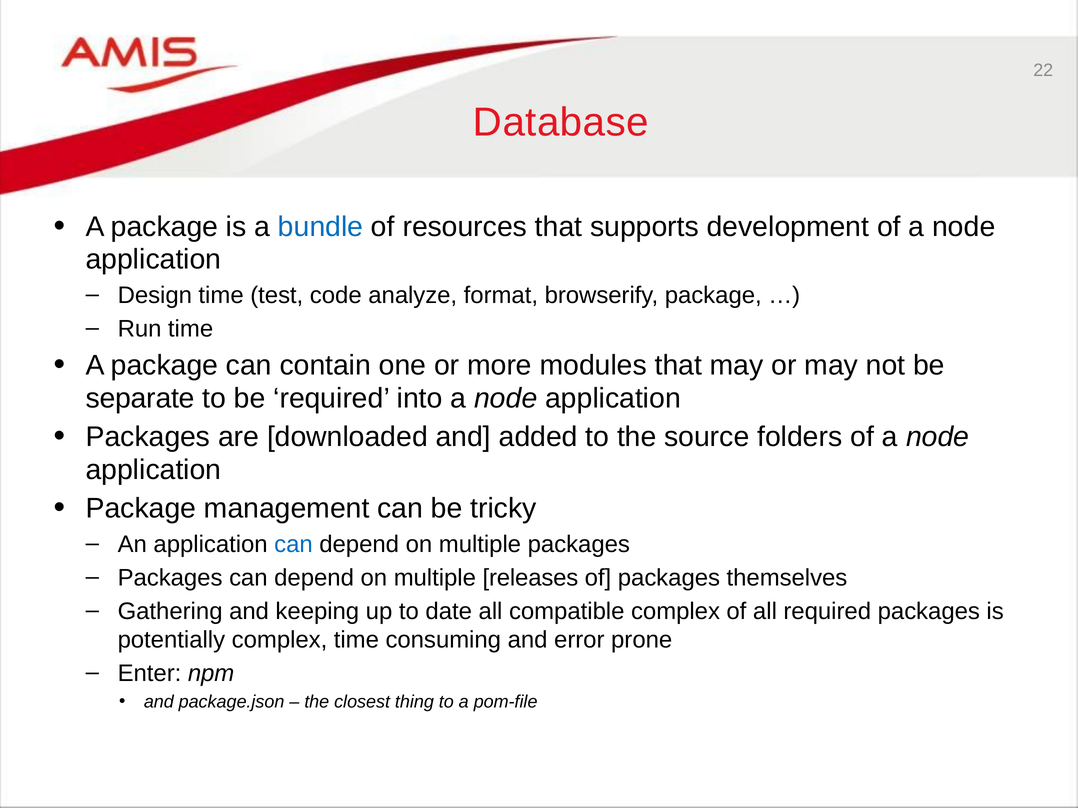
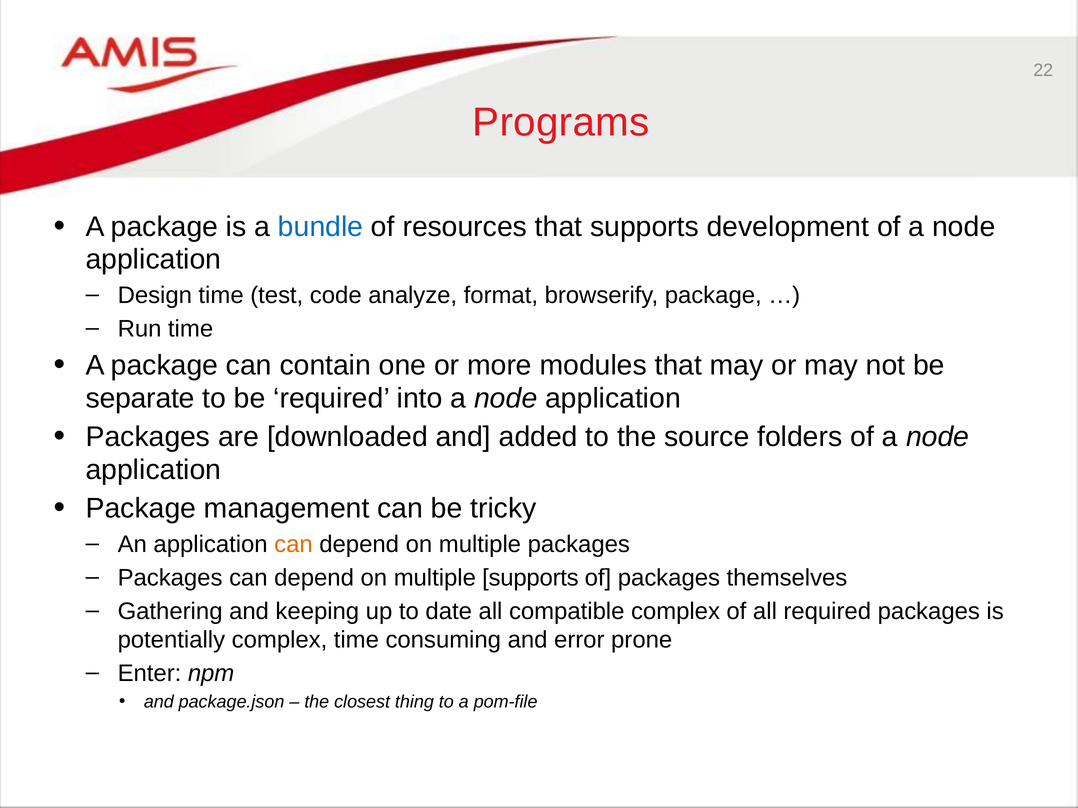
Database: Database -> Programs
can at (293, 544) colour: blue -> orange
multiple releases: releases -> supports
